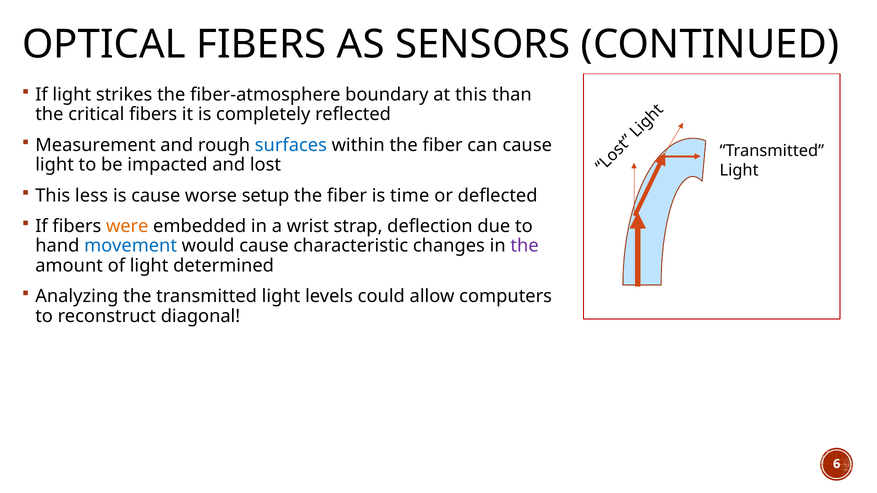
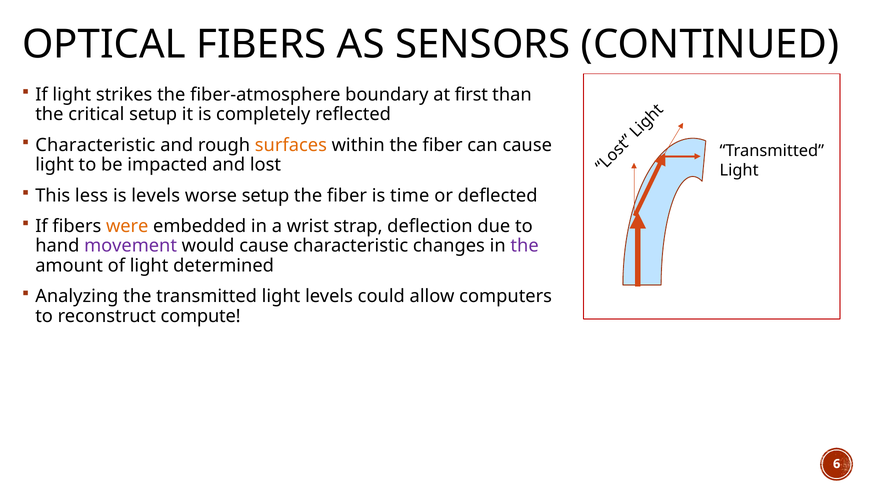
at this: this -> first
critical fibers: fibers -> setup
Measurement at (95, 145): Measurement -> Characteristic
surfaces colour: blue -> orange
is cause: cause -> levels
movement colour: blue -> purple
diagonal: diagonal -> compute
